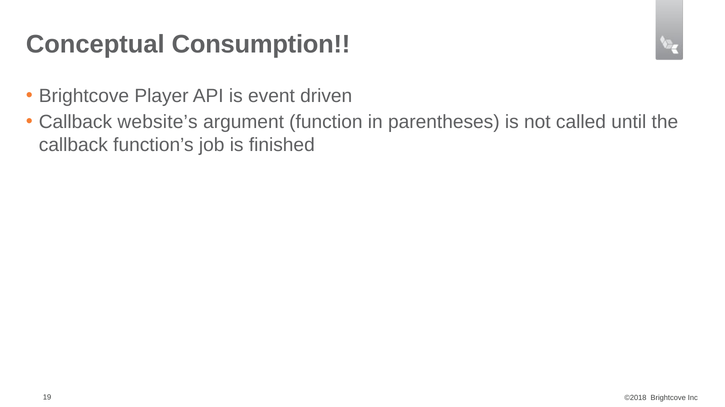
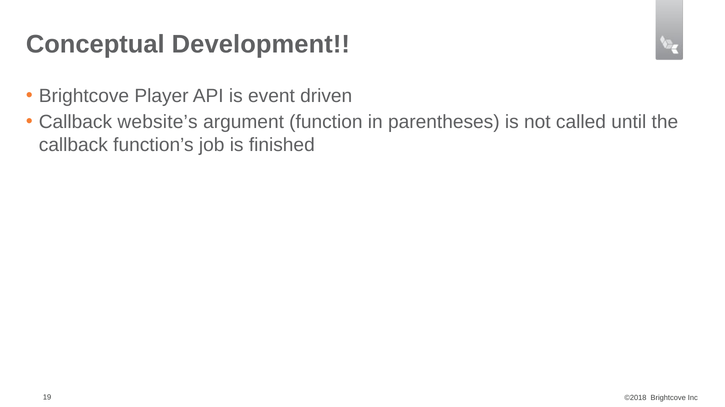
Consumption: Consumption -> Development
